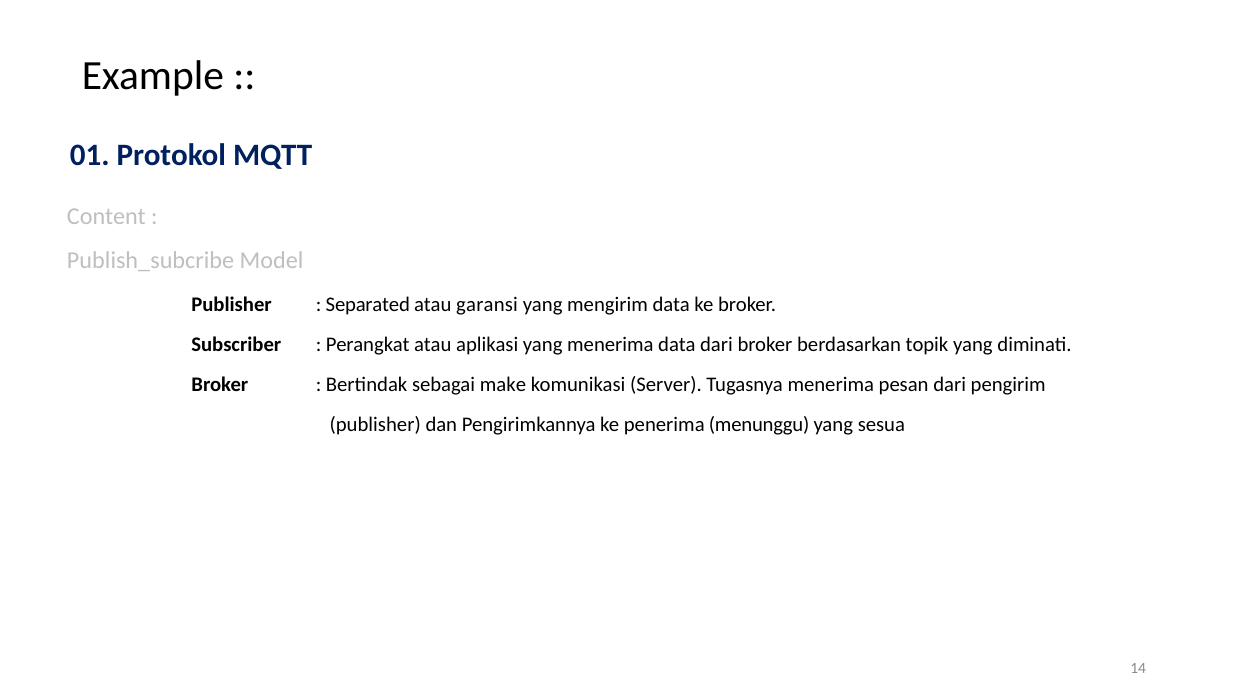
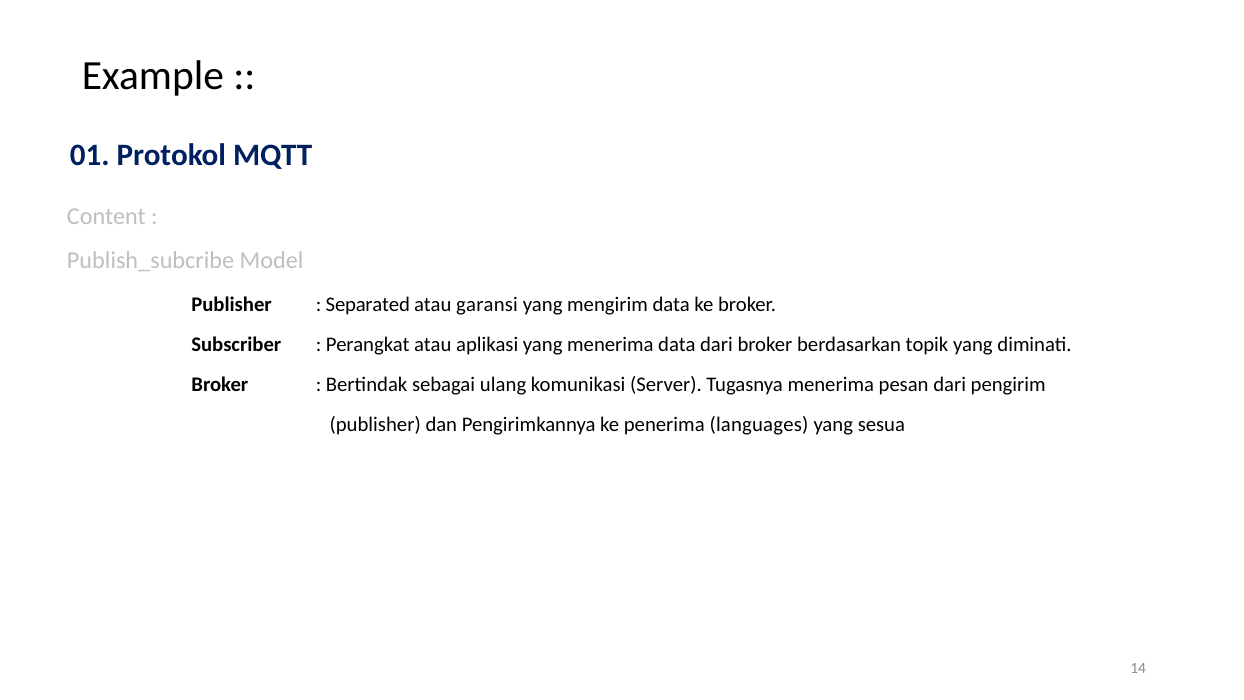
make: make -> ulang
menunggu: menunggu -> languages
